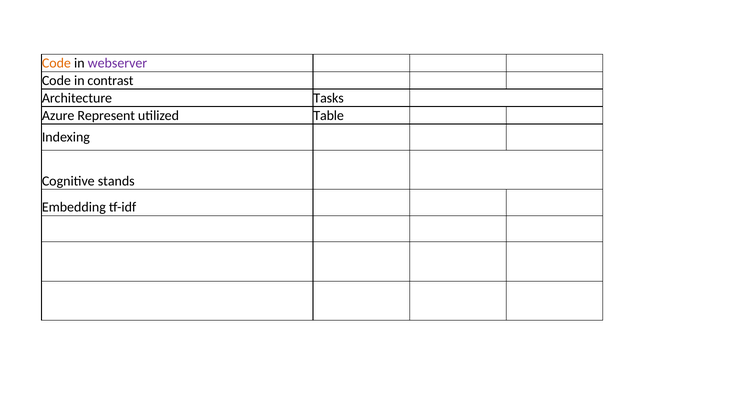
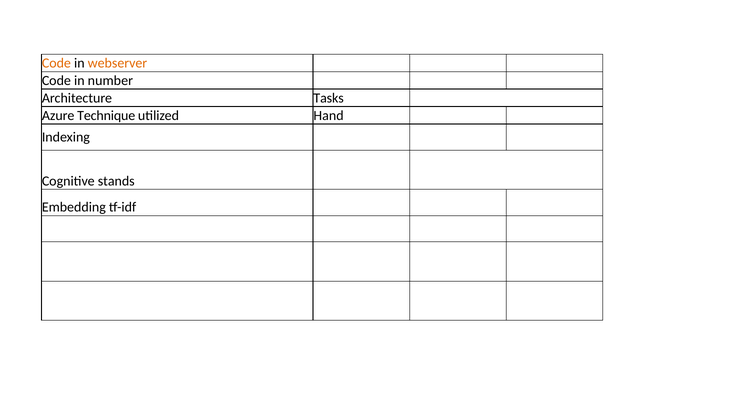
webserver colour: purple -> orange
contrast: contrast -> number
Represent: Represent -> Technique
Table: Table -> Hand
